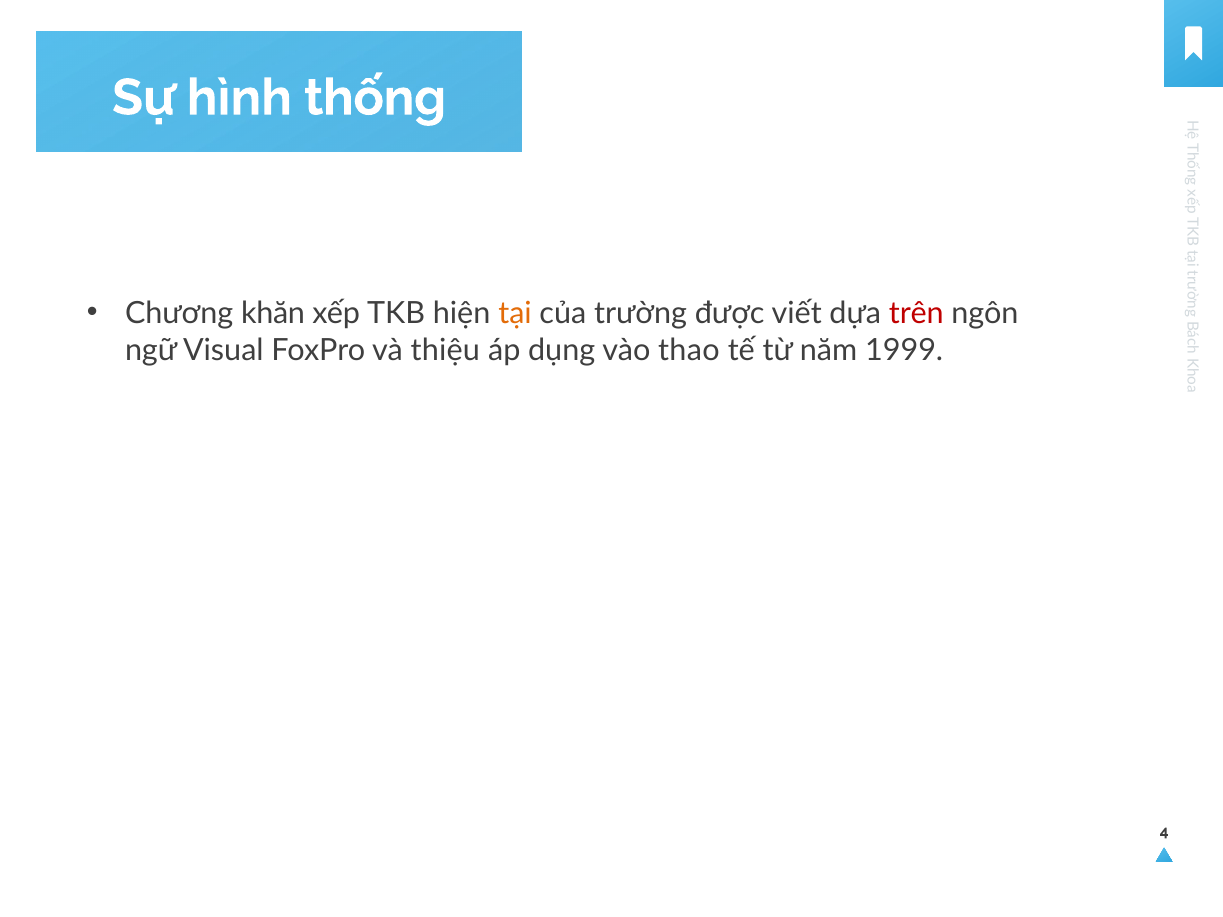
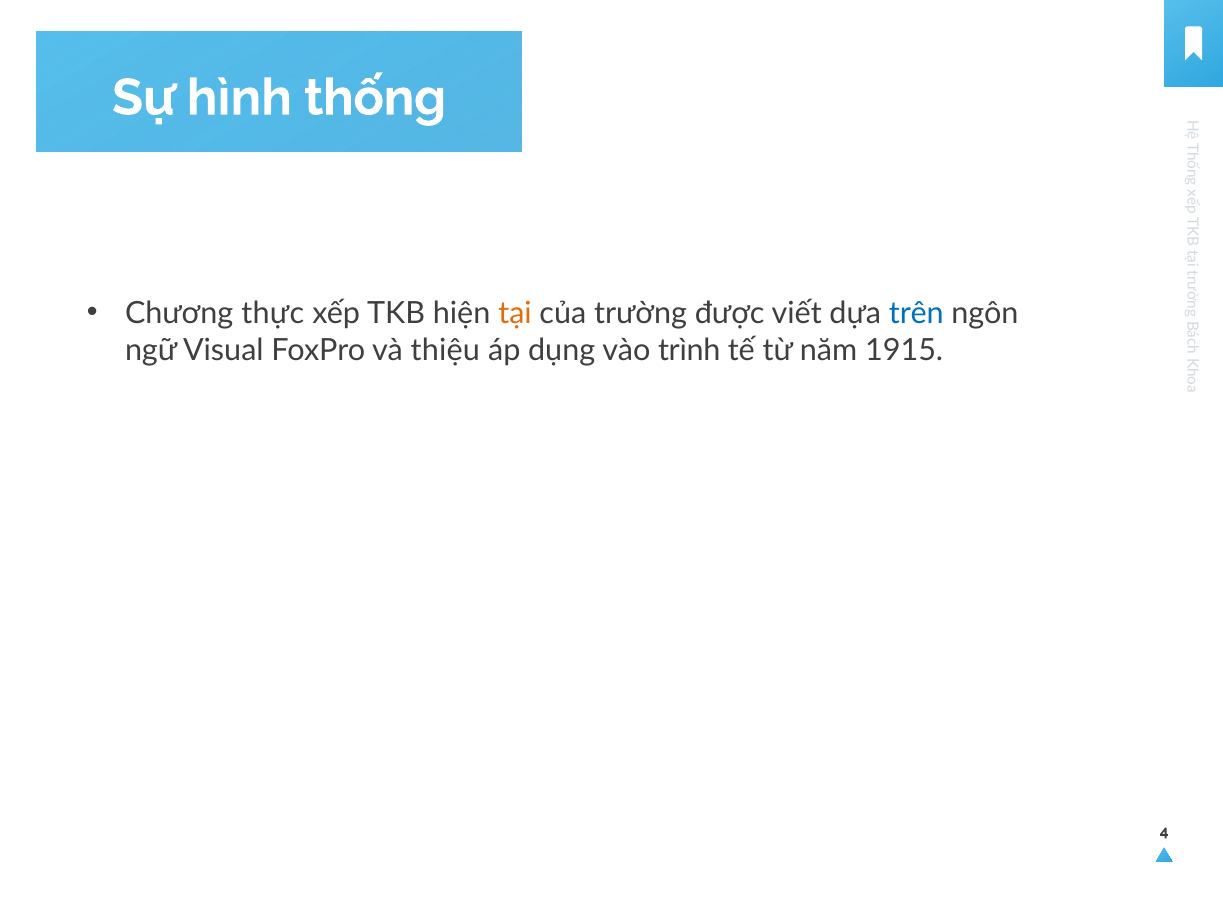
khăn: khăn -> thực
trên colour: red -> blue
thao: thao -> trình
1999: 1999 -> 1915
